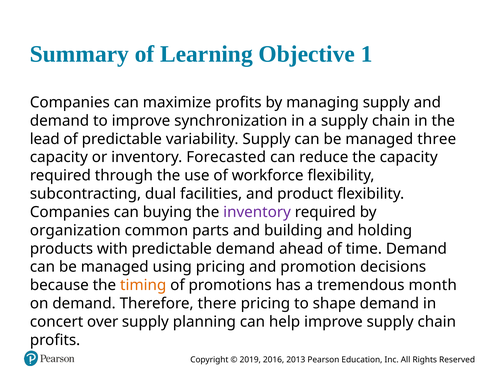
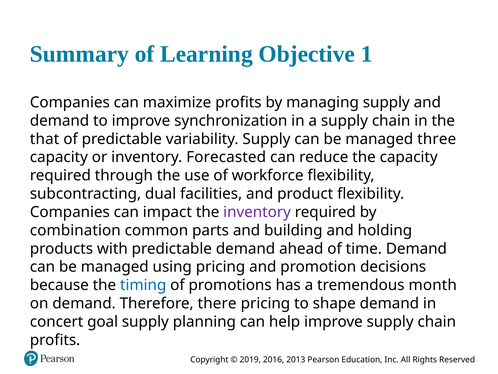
lead: lead -> that
buying: buying -> impact
organization: organization -> combination
timing colour: orange -> blue
over: over -> goal
